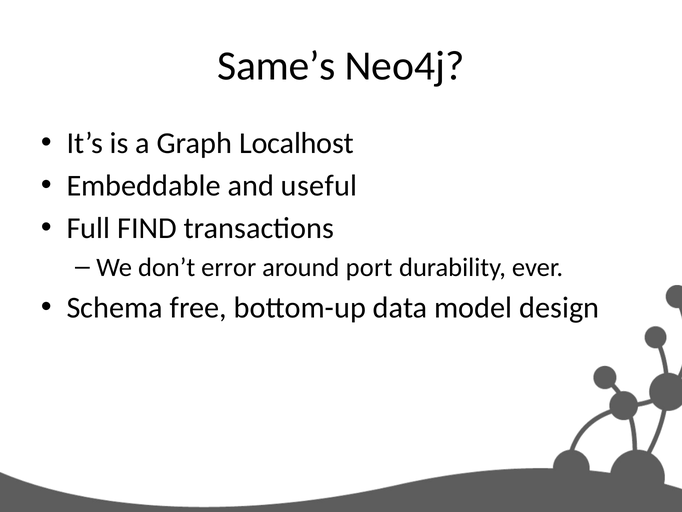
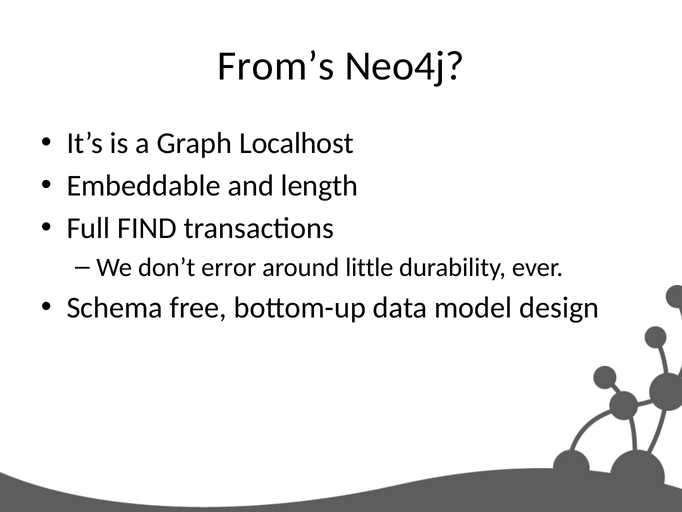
Same’s: Same’s -> From’s
useful: useful -> length
port: port -> little
